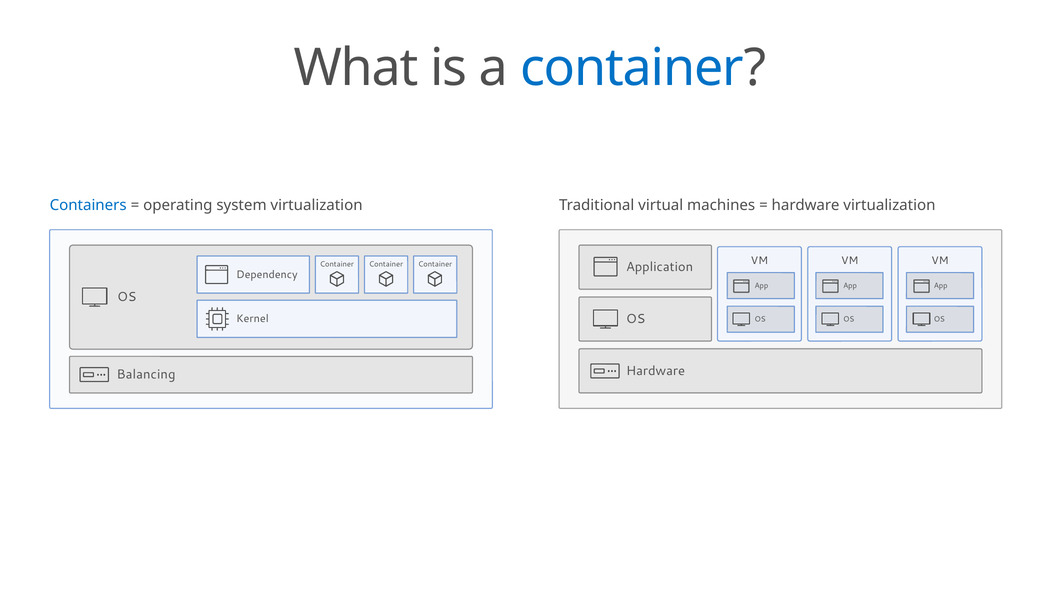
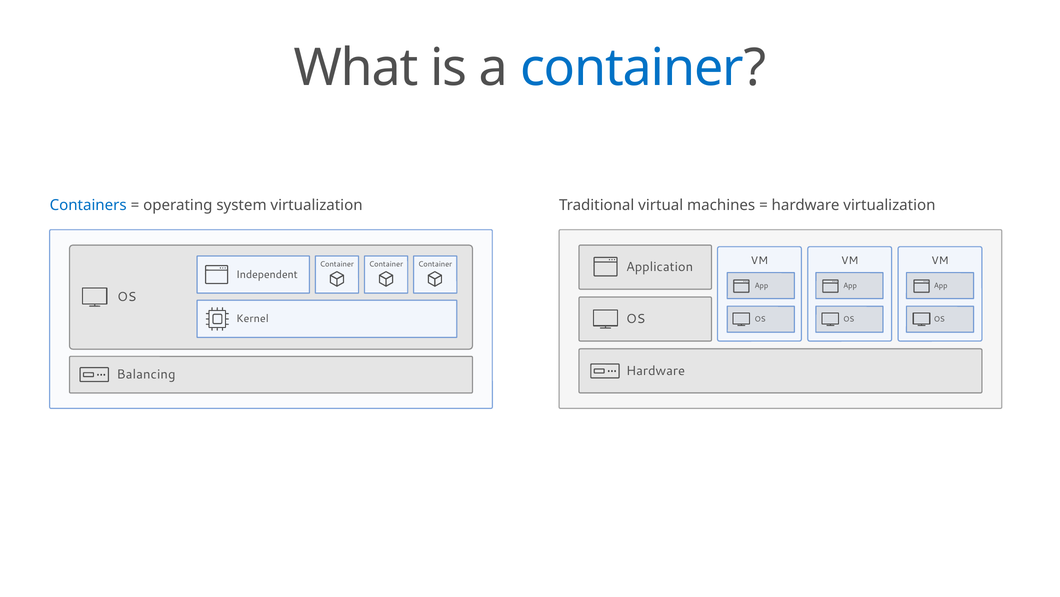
Dependency: Dependency -> Independent
